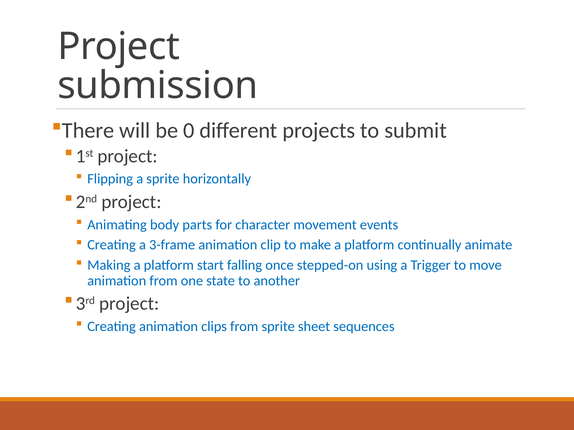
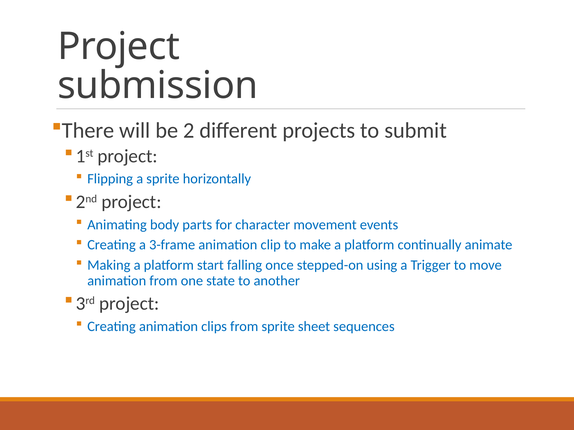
0: 0 -> 2
